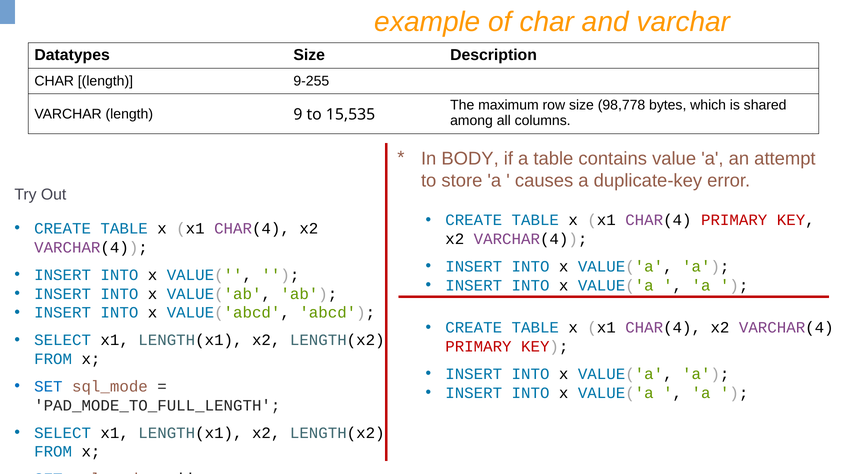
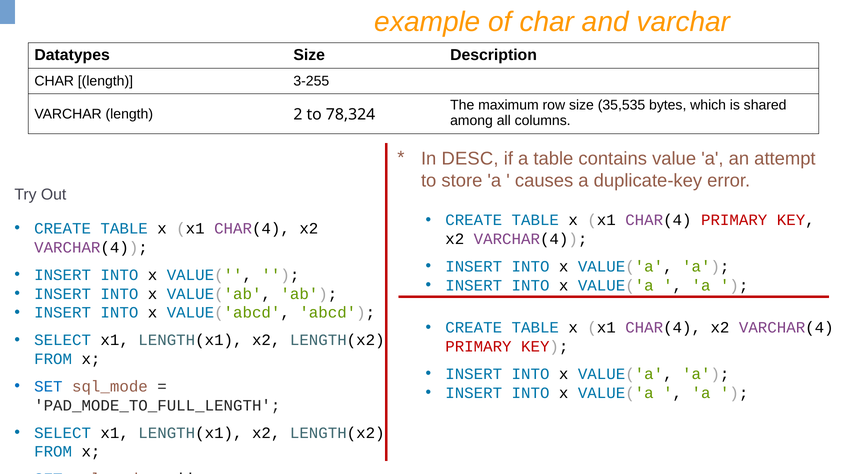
9-255: 9-255 -> 3-255
98,778: 98,778 -> 35,535
9: 9 -> 2
15,535: 15,535 -> 78,324
BODY: BODY -> DESC
